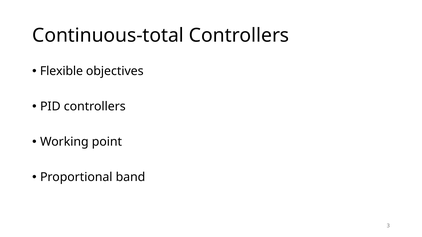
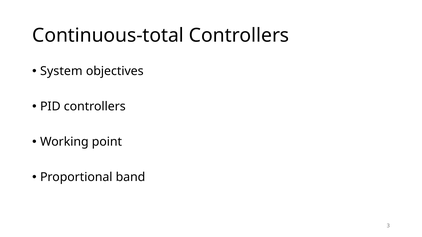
Flexible: Flexible -> System
